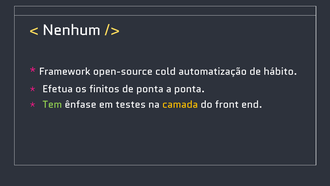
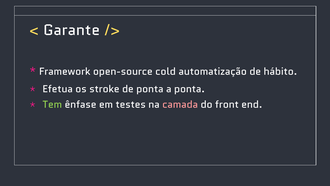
Nenhum: Nenhum -> Garante
finitos: finitos -> stroke
camada colour: yellow -> pink
